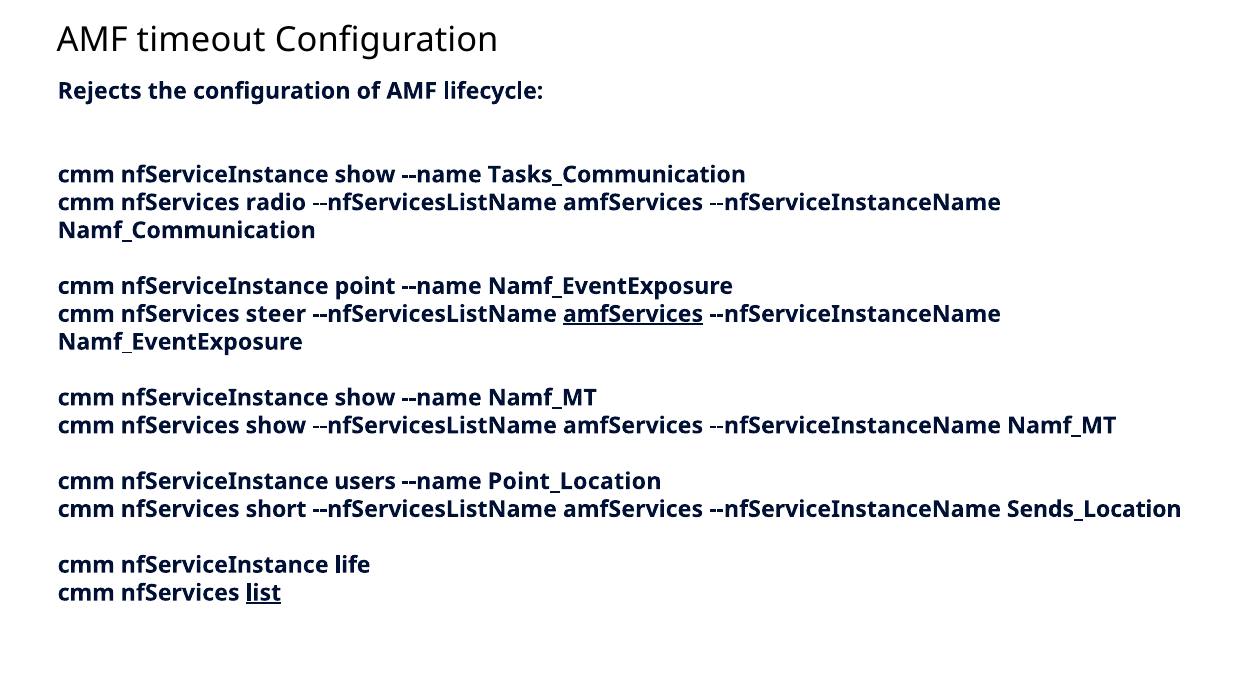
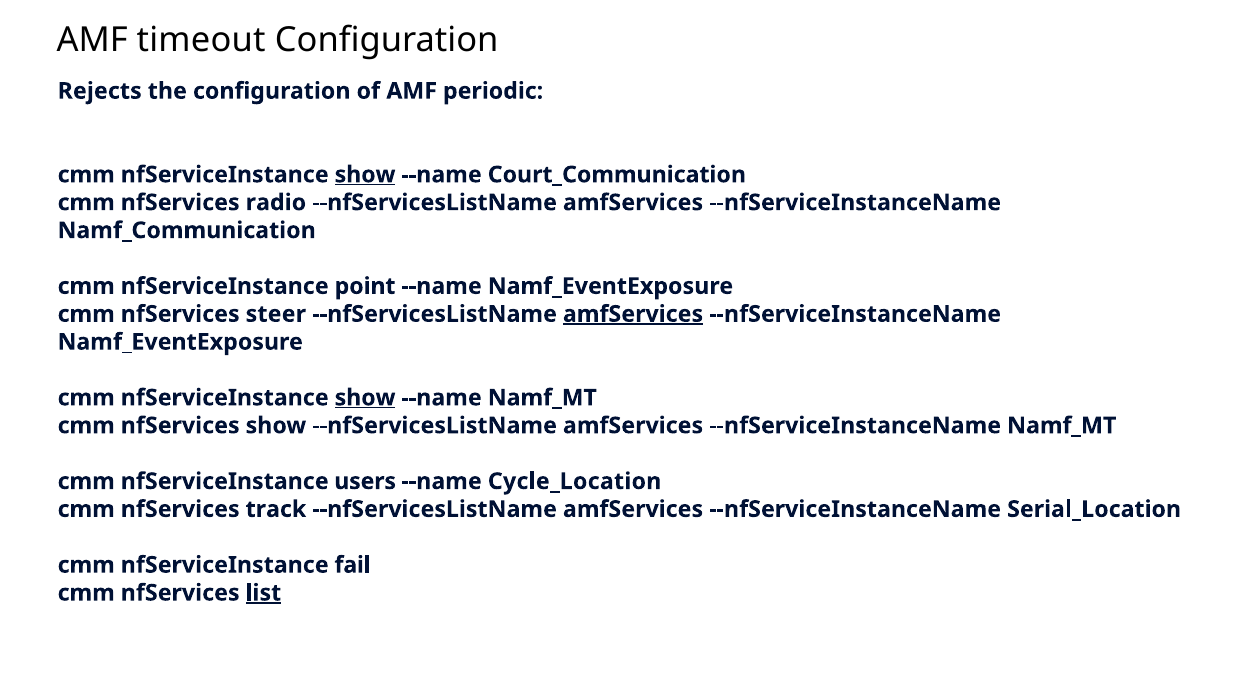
lifecycle: lifecycle -> periodic
show at (365, 175) underline: none -> present
Tasks_Communication: Tasks_Communication -> Court_Communication
show at (365, 398) underline: none -> present
Point_Location: Point_Location -> Cycle_Location
short: short -> track
Sends_Location: Sends_Location -> Serial_Location
life: life -> fail
